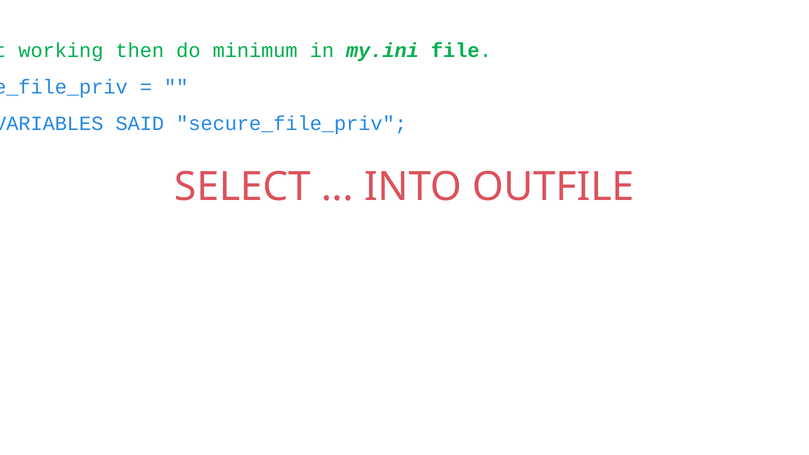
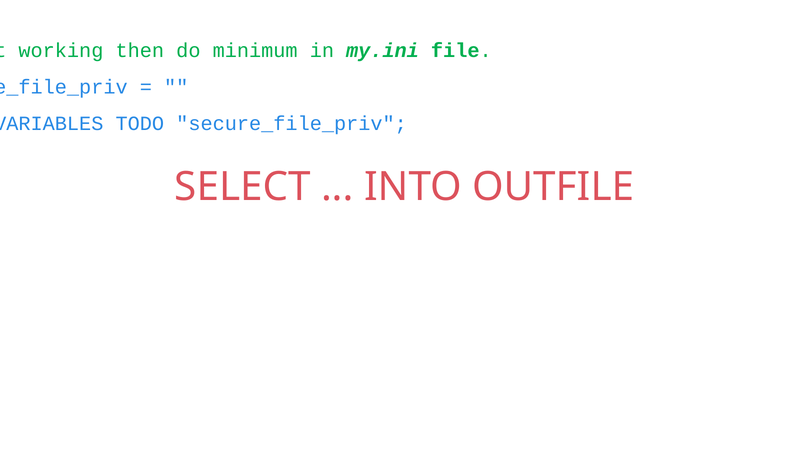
SAID: SAID -> TODO
